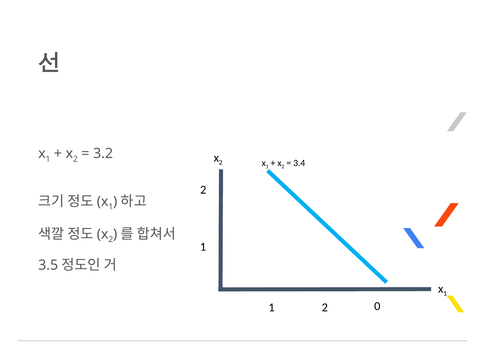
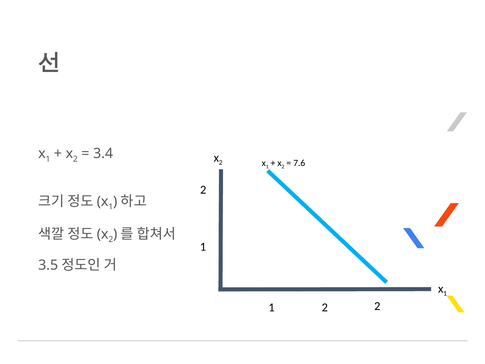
3.2: 3.2 -> 3.4
3.4: 3.4 -> 7.6
2 0: 0 -> 2
